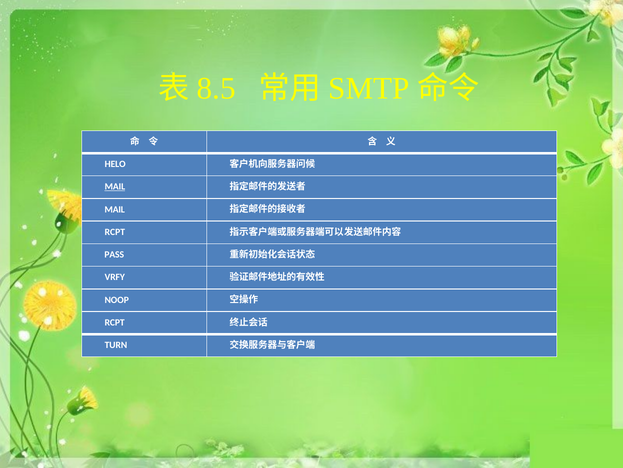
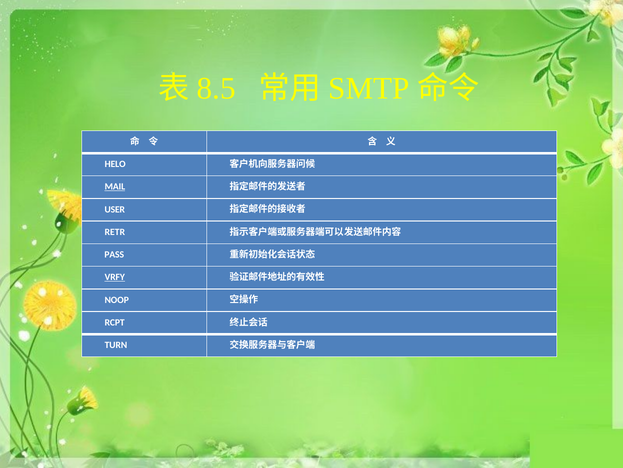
MAIL at (115, 209): MAIL -> USER
RCPT at (115, 232): RCPT -> RETR
VRFY underline: none -> present
